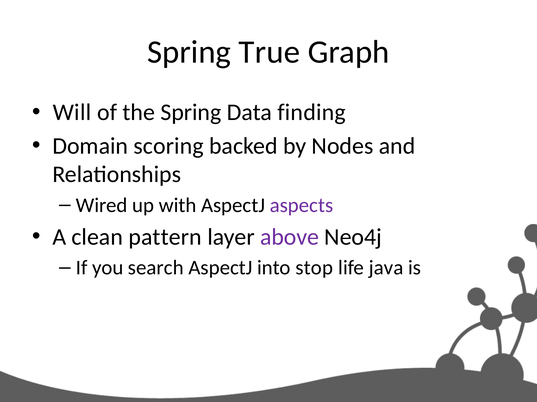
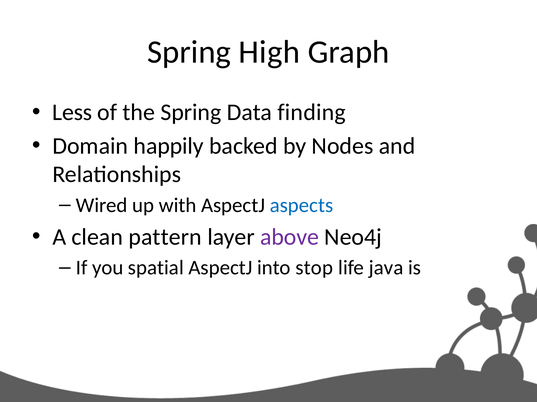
True: True -> High
Will: Will -> Less
scoring: scoring -> happily
aspects colour: purple -> blue
search: search -> spatial
